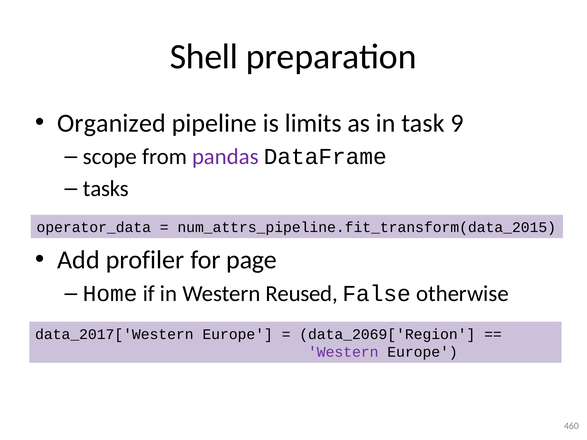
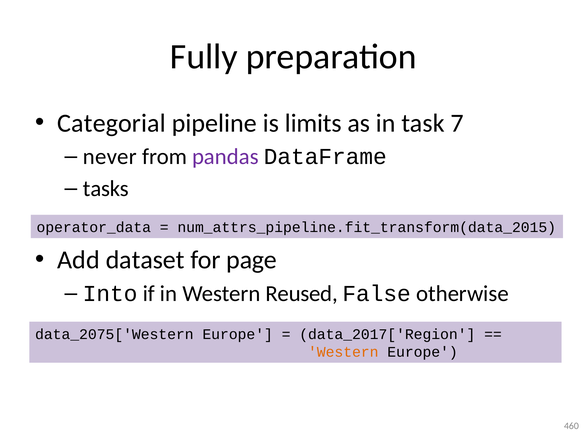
Shell: Shell -> Fully
Organized: Organized -> Categorial
9: 9 -> 7
scope: scope -> never
profiler: profiler -> dataset
Home: Home -> Into
data_2017['Western: data_2017['Western -> data_2075['Western
data_2069['Region: data_2069['Region -> data_2017['Region
Western at (343, 352) colour: purple -> orange
